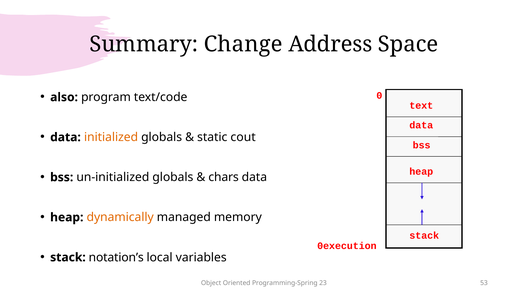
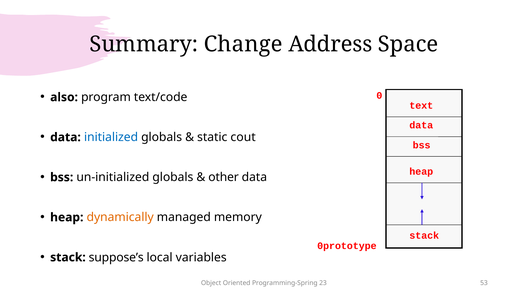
initialized colour: orange -> blue
chars: chars -> other
0execution: 0execution -> 0prototype
notation’s: notation’s -> suppose’s
